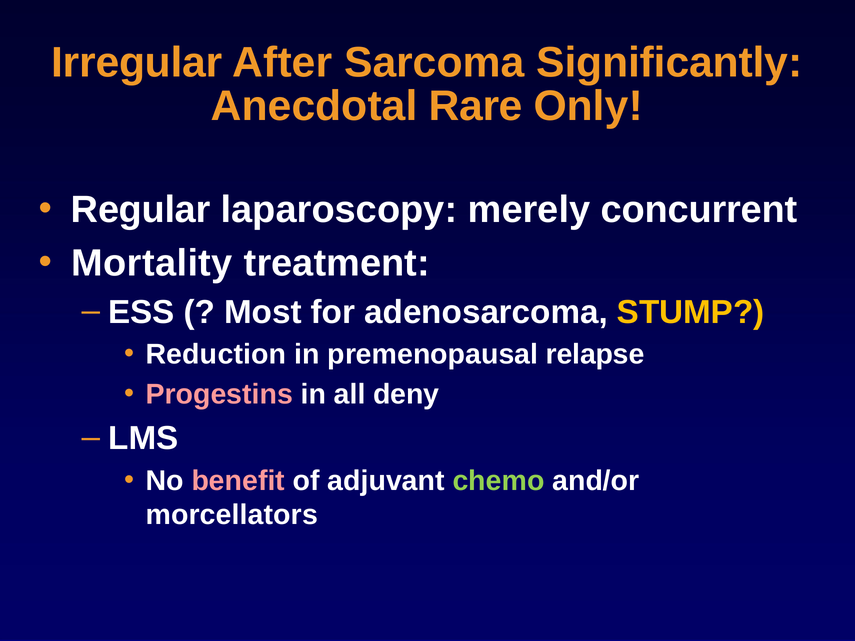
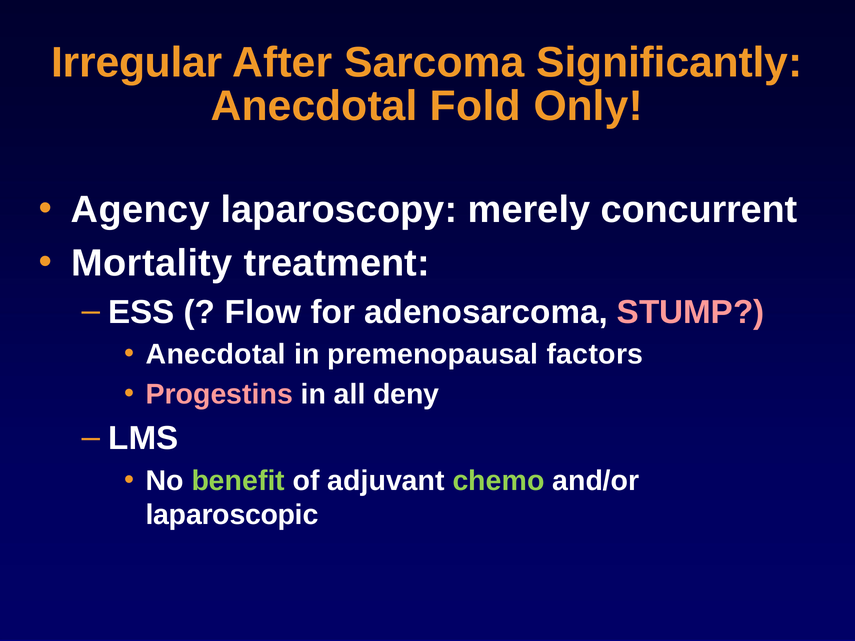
Rare: Rare -> Fold
Regular: Regular -> Agency
Most: Most -> Flow
STUMP colour: yellow -> pink
Reduction at (216, 355): Reduction -> Anecdotal
relapse: relapse -> factors
benefit colour: pink -> light green
morcellators: morcellators -> laparoscopic
